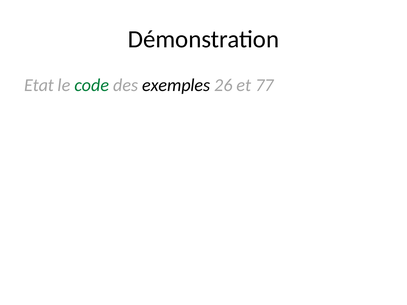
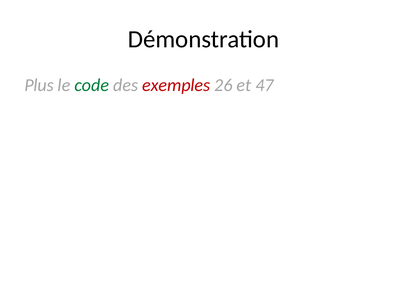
Etat: Etat -> Plus
exemples colour: black -> red
77: 77 -> 47
